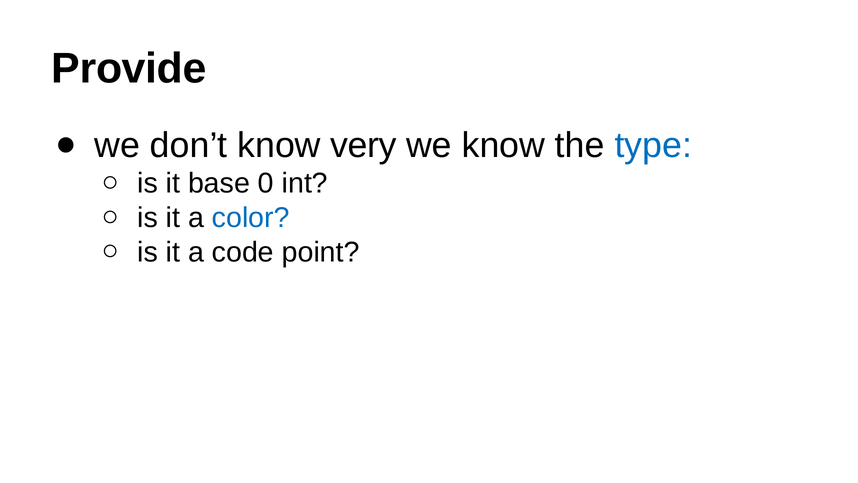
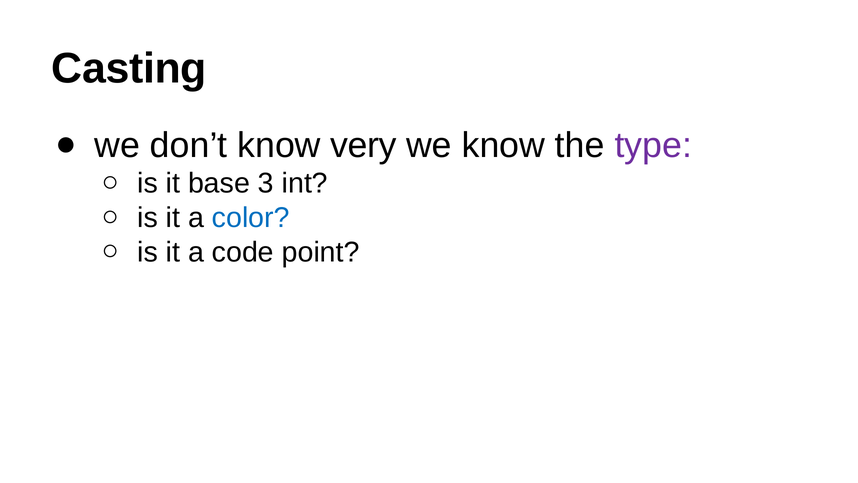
Provide: Provide -> Casting
type colour: blue -> purple
0: 0 -> 3
